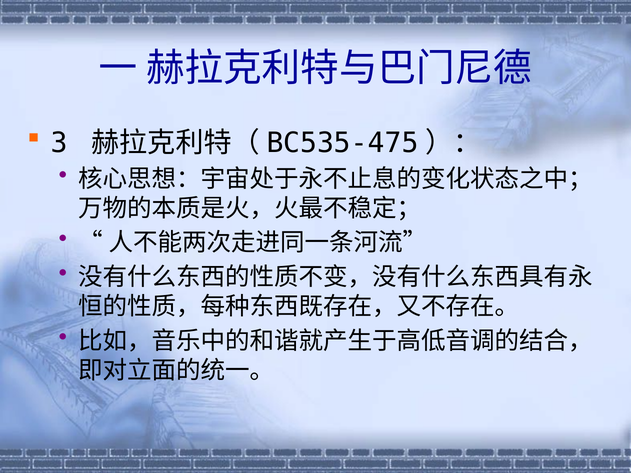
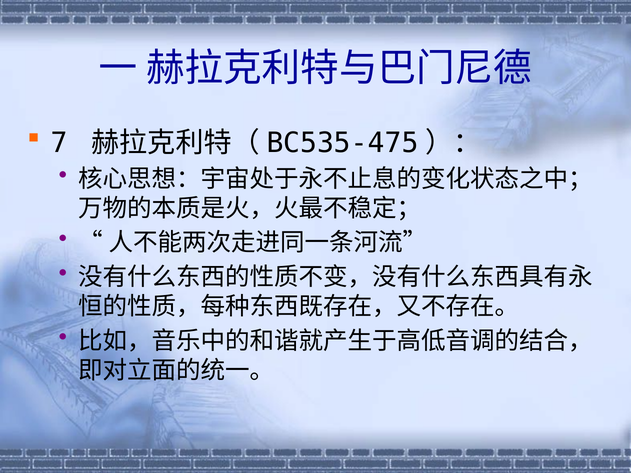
3: 3 -> 7
